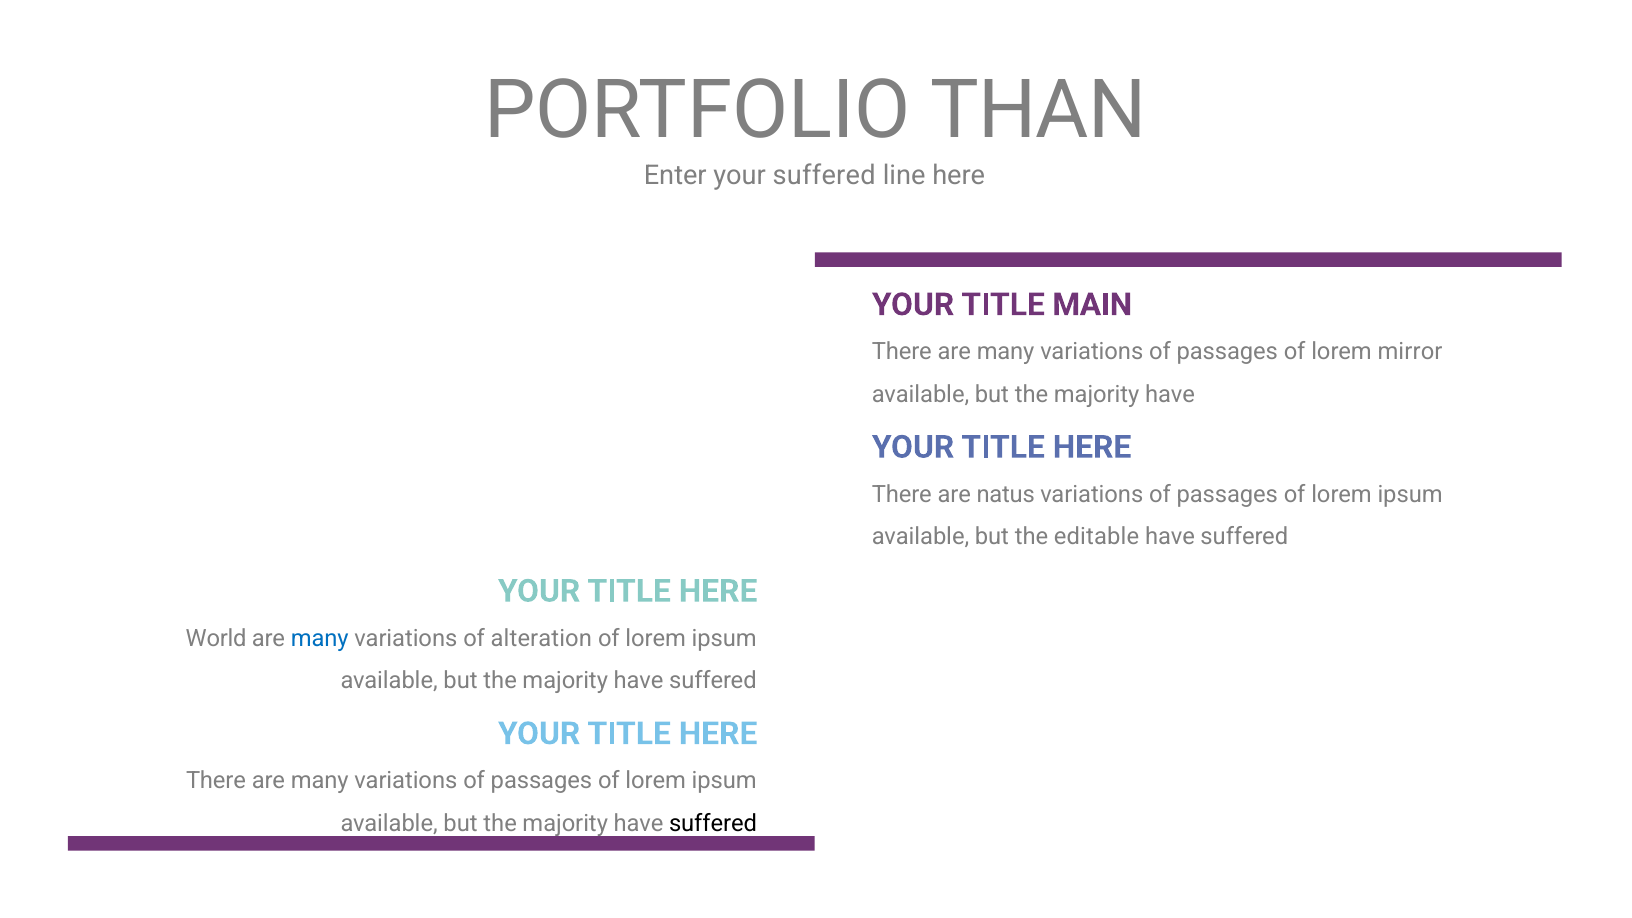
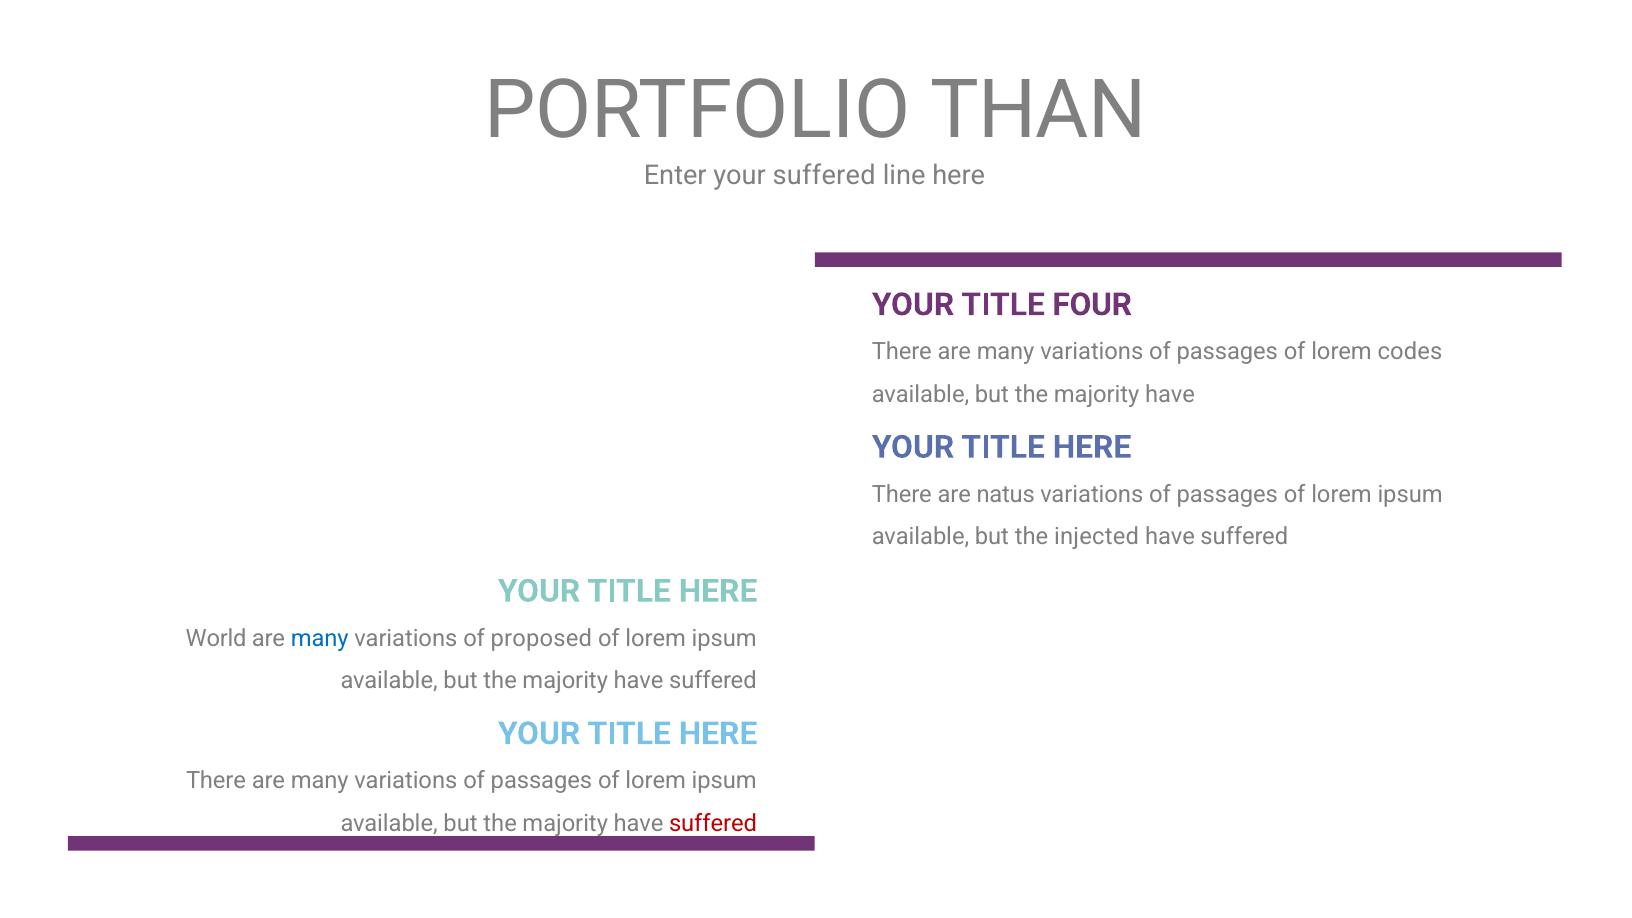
MAIN: MAIN -> FOUR
mirror: mirror -> codes
editable: editable -> injected
alteration: alteration -> proposed
suffered at (713, 824) colour: black -> red
